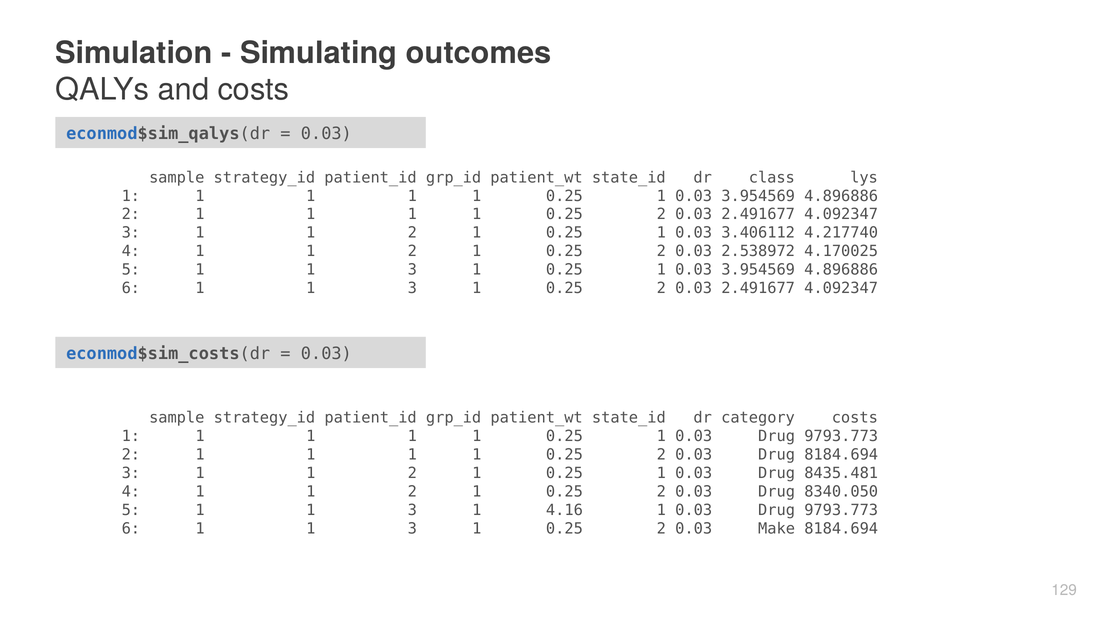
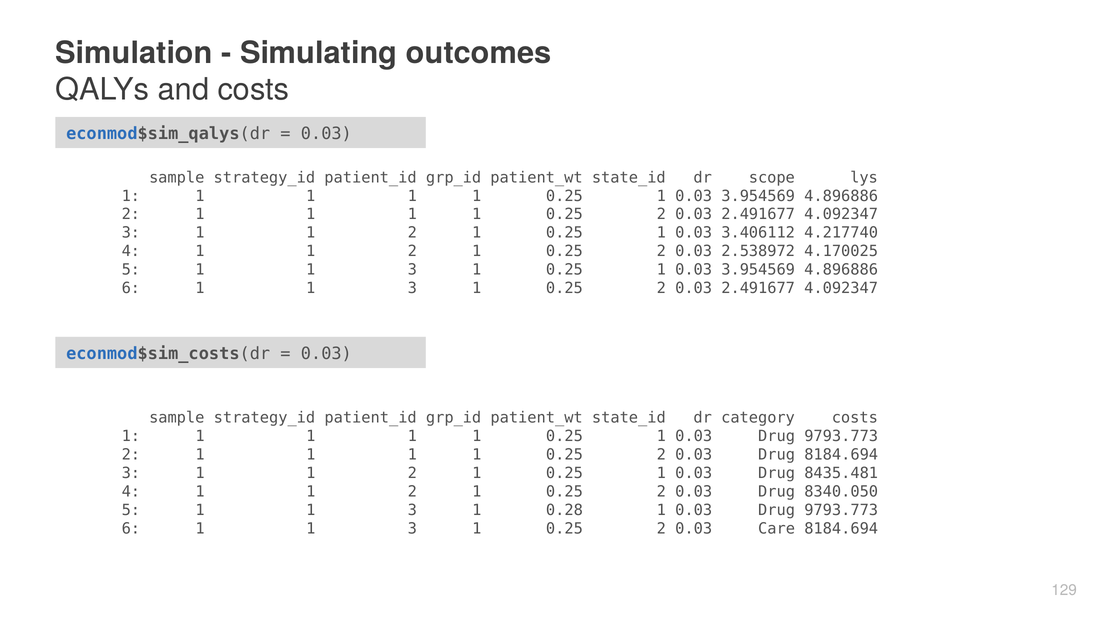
class: class -> scope
4.16: 4.16 -> 0.28
Make: Make -> Care
